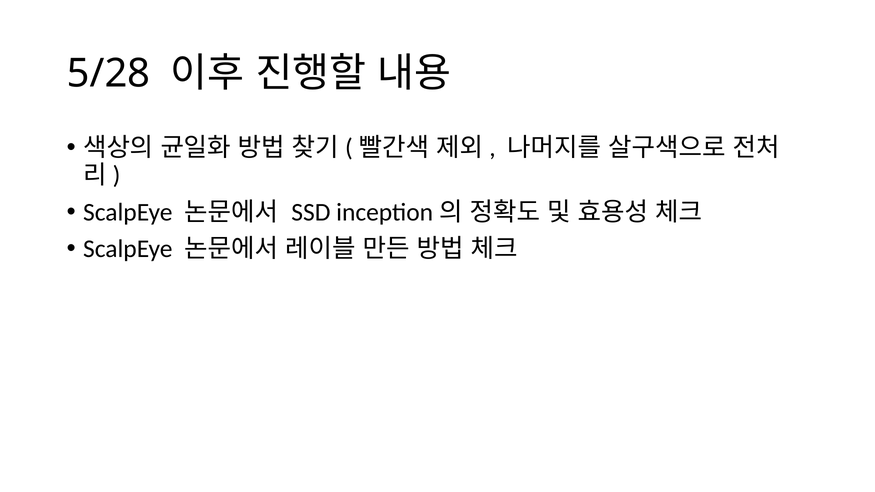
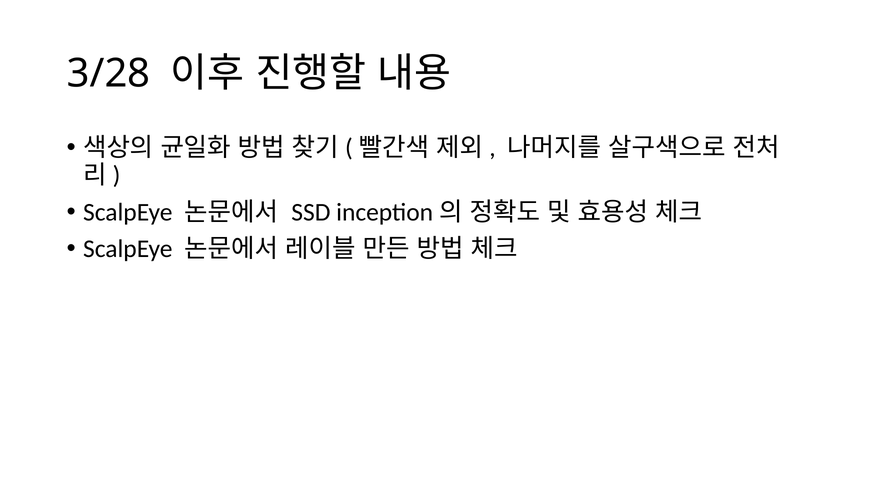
5/28: 5/28 -> 3/28
